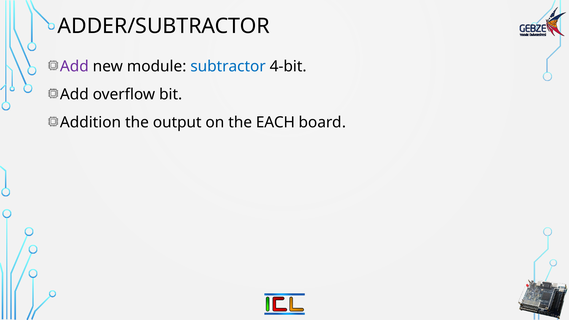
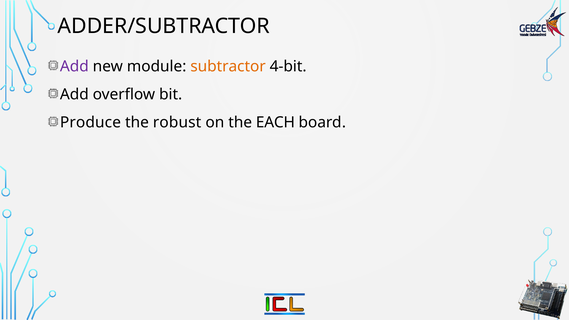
subtractor colour: blue -> orange
Addition: Addition -> Produce
output: output -> robust
